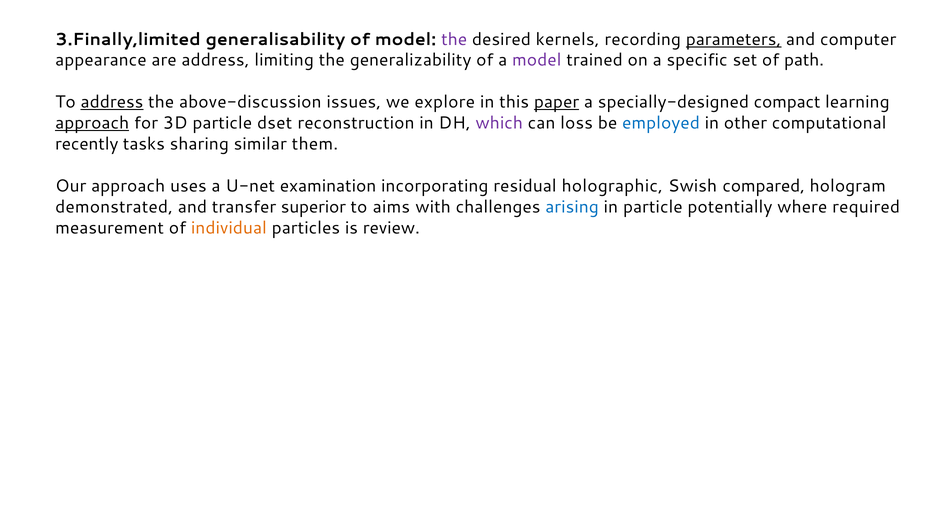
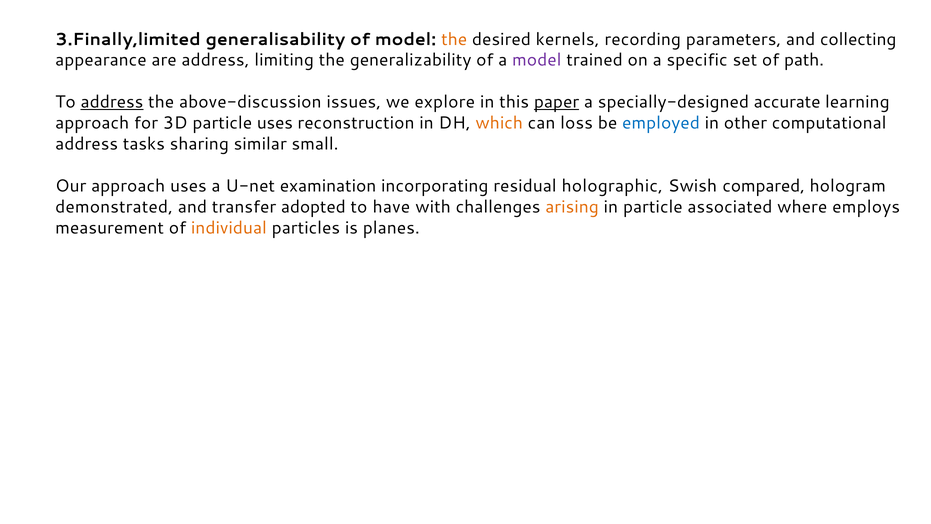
the at (454, 39) colour: purple -> orange
parameters underline: present -> none
computer: computer -> collecting
compact: compact -> accurate
approach at (92, 123) underline: present -> none
particle dset: dset -> uses
which colour: purple -> orange
recently at (87, 144): recently -> address
them: them -> small
superior: superior -> adopted
aims: aims -> have
arising colour: blue -> orange
potentially: potentially -> associated
required: required -> employs
review: review -> planes
